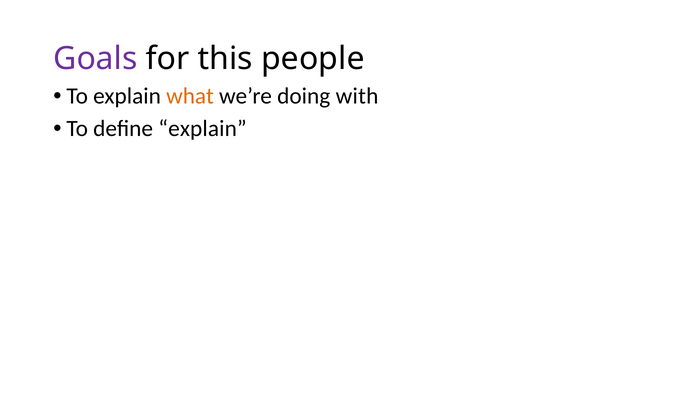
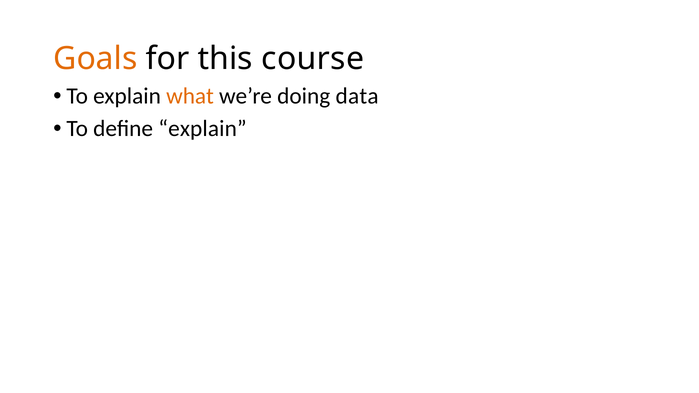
Goals colour: purple -> orange
people: people -> course
with: with -> data
